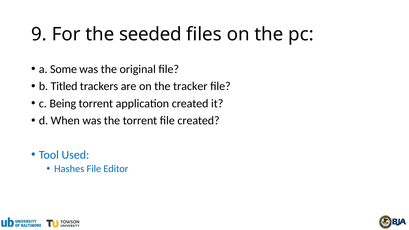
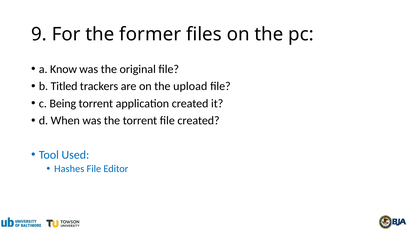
seeded: seeded -> former
Some: Some -> Know
tracker: tracker -> upload
